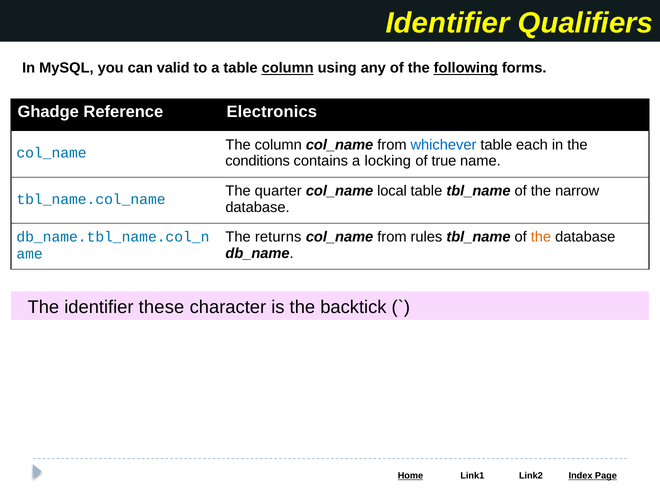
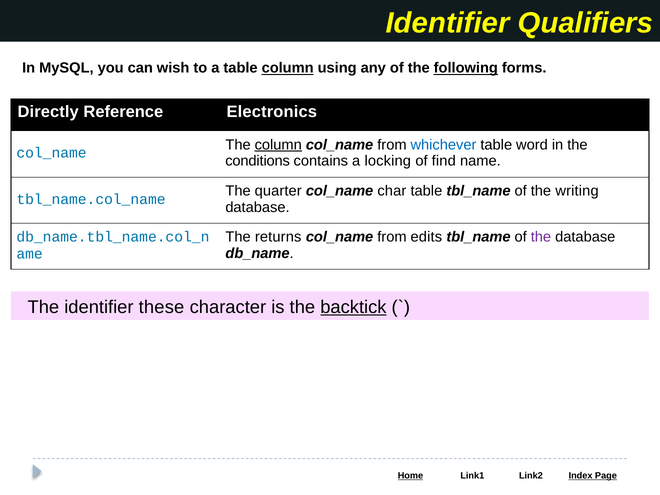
valid: valid -> wish
Ghadge: Ghadge -> Directly
column at (278, 145) underline: none -> present
each: each -> word
true: true -> find
local: local -> char
narrow: narrow -> writing
rules: rules -> edits
the at (541, 237) colour: orange -> purple
backtick underline: none -> present
